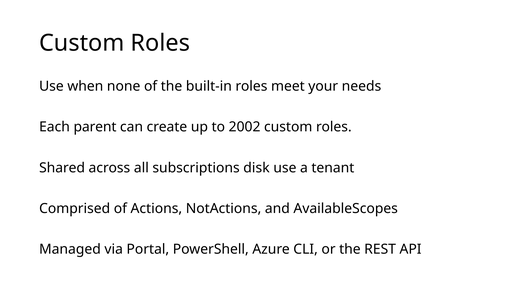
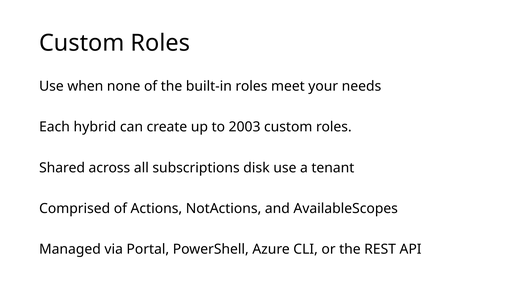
parent: parent -> hybrid
2002: 2002 -> 2003
